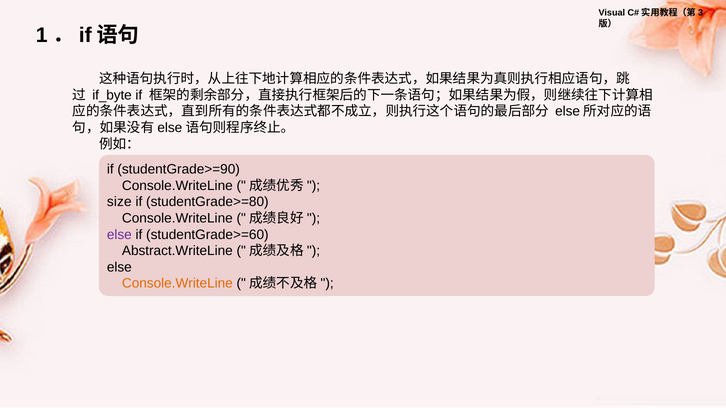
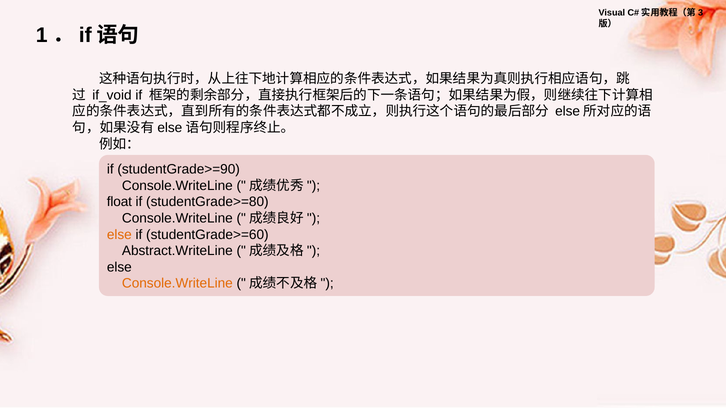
if_byte: if_byte -> if_void
size: size -> float
else at (119, 235) colour: purple -> orange
